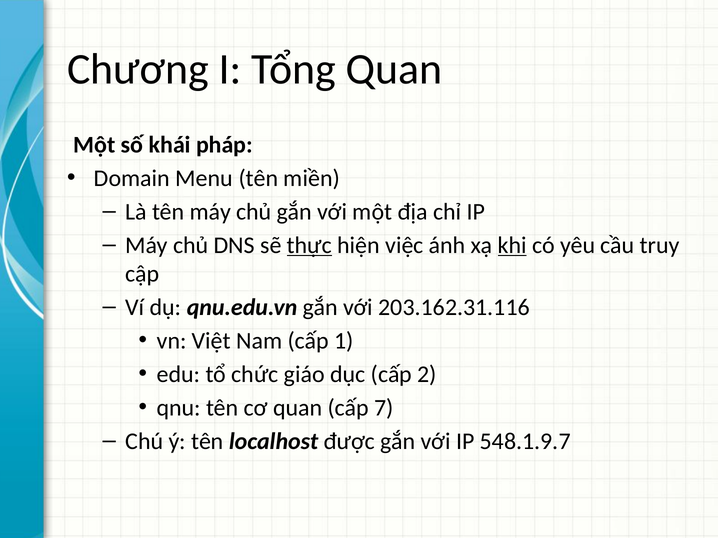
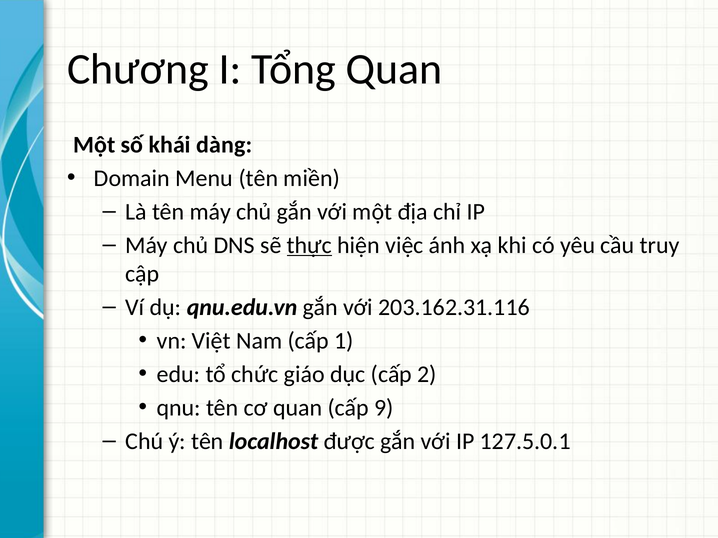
pháp: pháp -> dàng
khi underline: present -> none
7: 7 -> 9
548.1.9.7: 548.1.9.7 -> 127.5.0.1
